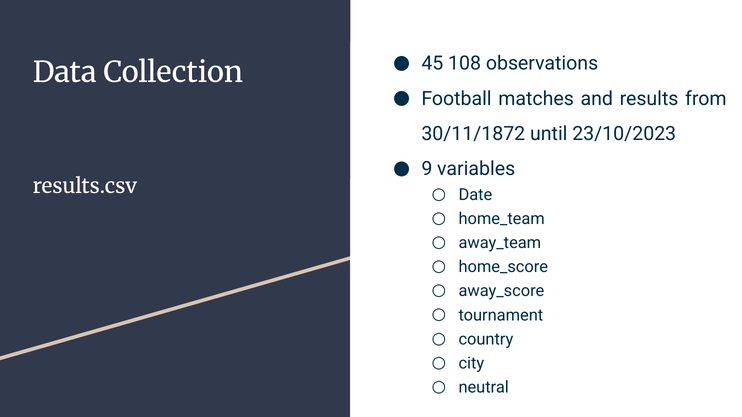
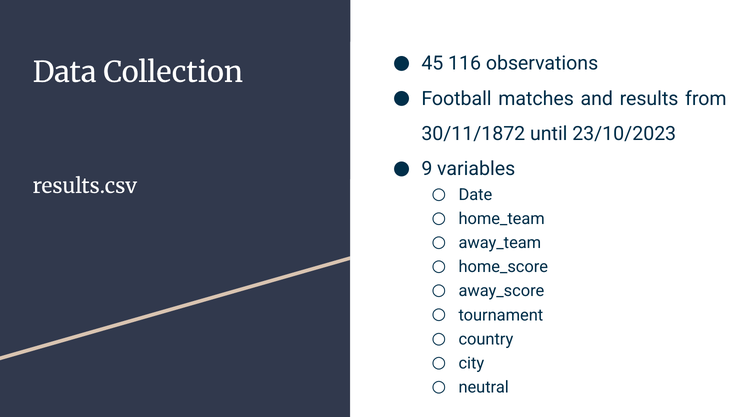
108: 108 -> 116
